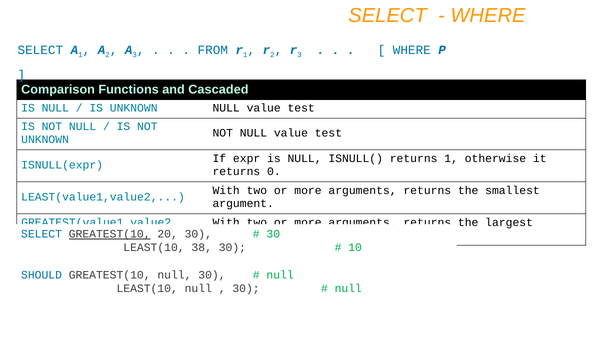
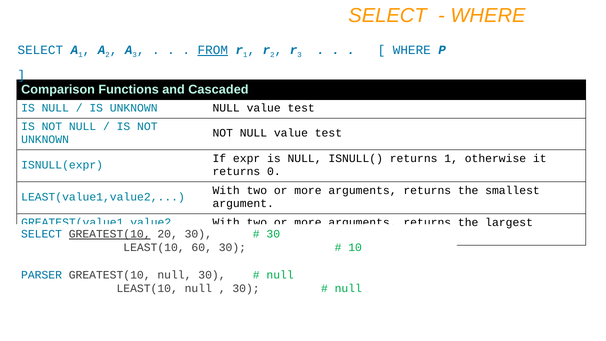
FROM underline: none -> present
38: 38 -> 60
SHOULD: SHOULD -> PARSER
